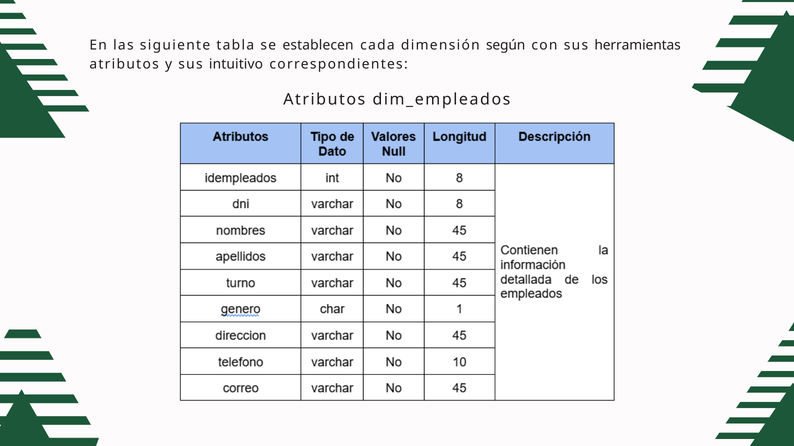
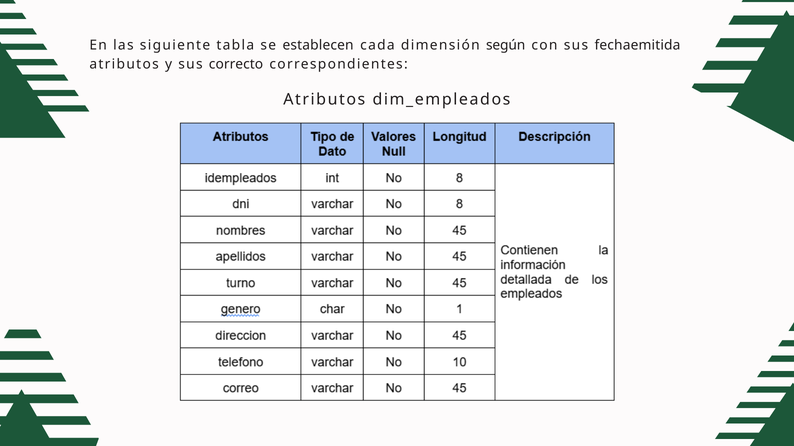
herramientas: herramientas -> fechaemitida
intuitivo: intuitivo -> correcto
